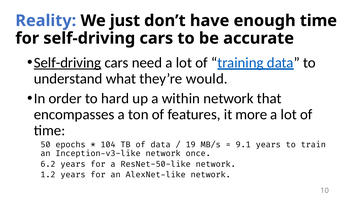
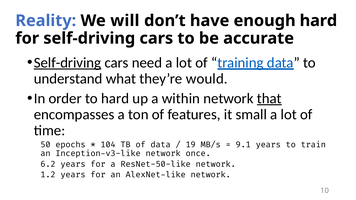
just: just -> will
enough time: time -> hard
that underline: none -> present
more: more -> small
